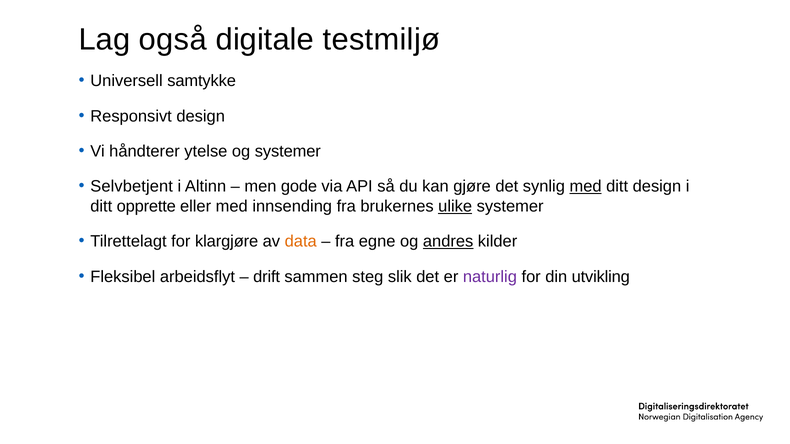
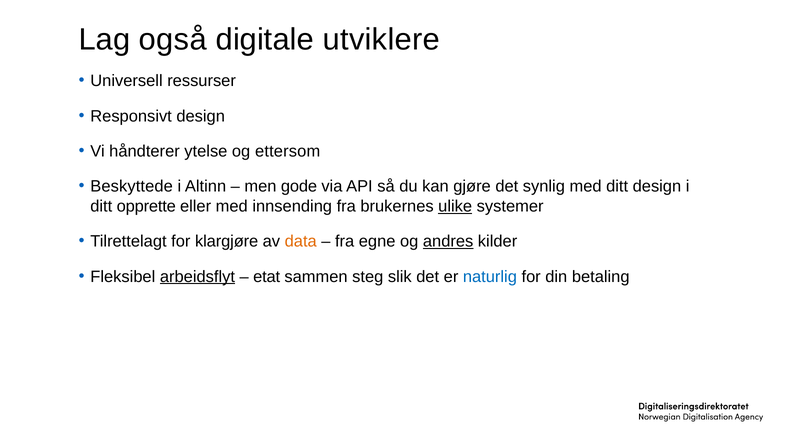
testmiljø: testmiljø -> utviklere
samtykke: samtykke -> ressurser
og systemer: systemer -> ettersom
Selvbetjent: Selvbetjent -> Beskyttede
med at (586, 187) underline: present -> none
arbeidsflyt underline: none -> present
drift: drift -> etat
naturlig colour: purple -> blue
utvikling: utvikling -> betaling
